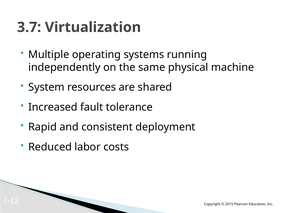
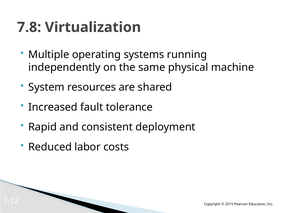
3.7: 3.7 -> 7.8
